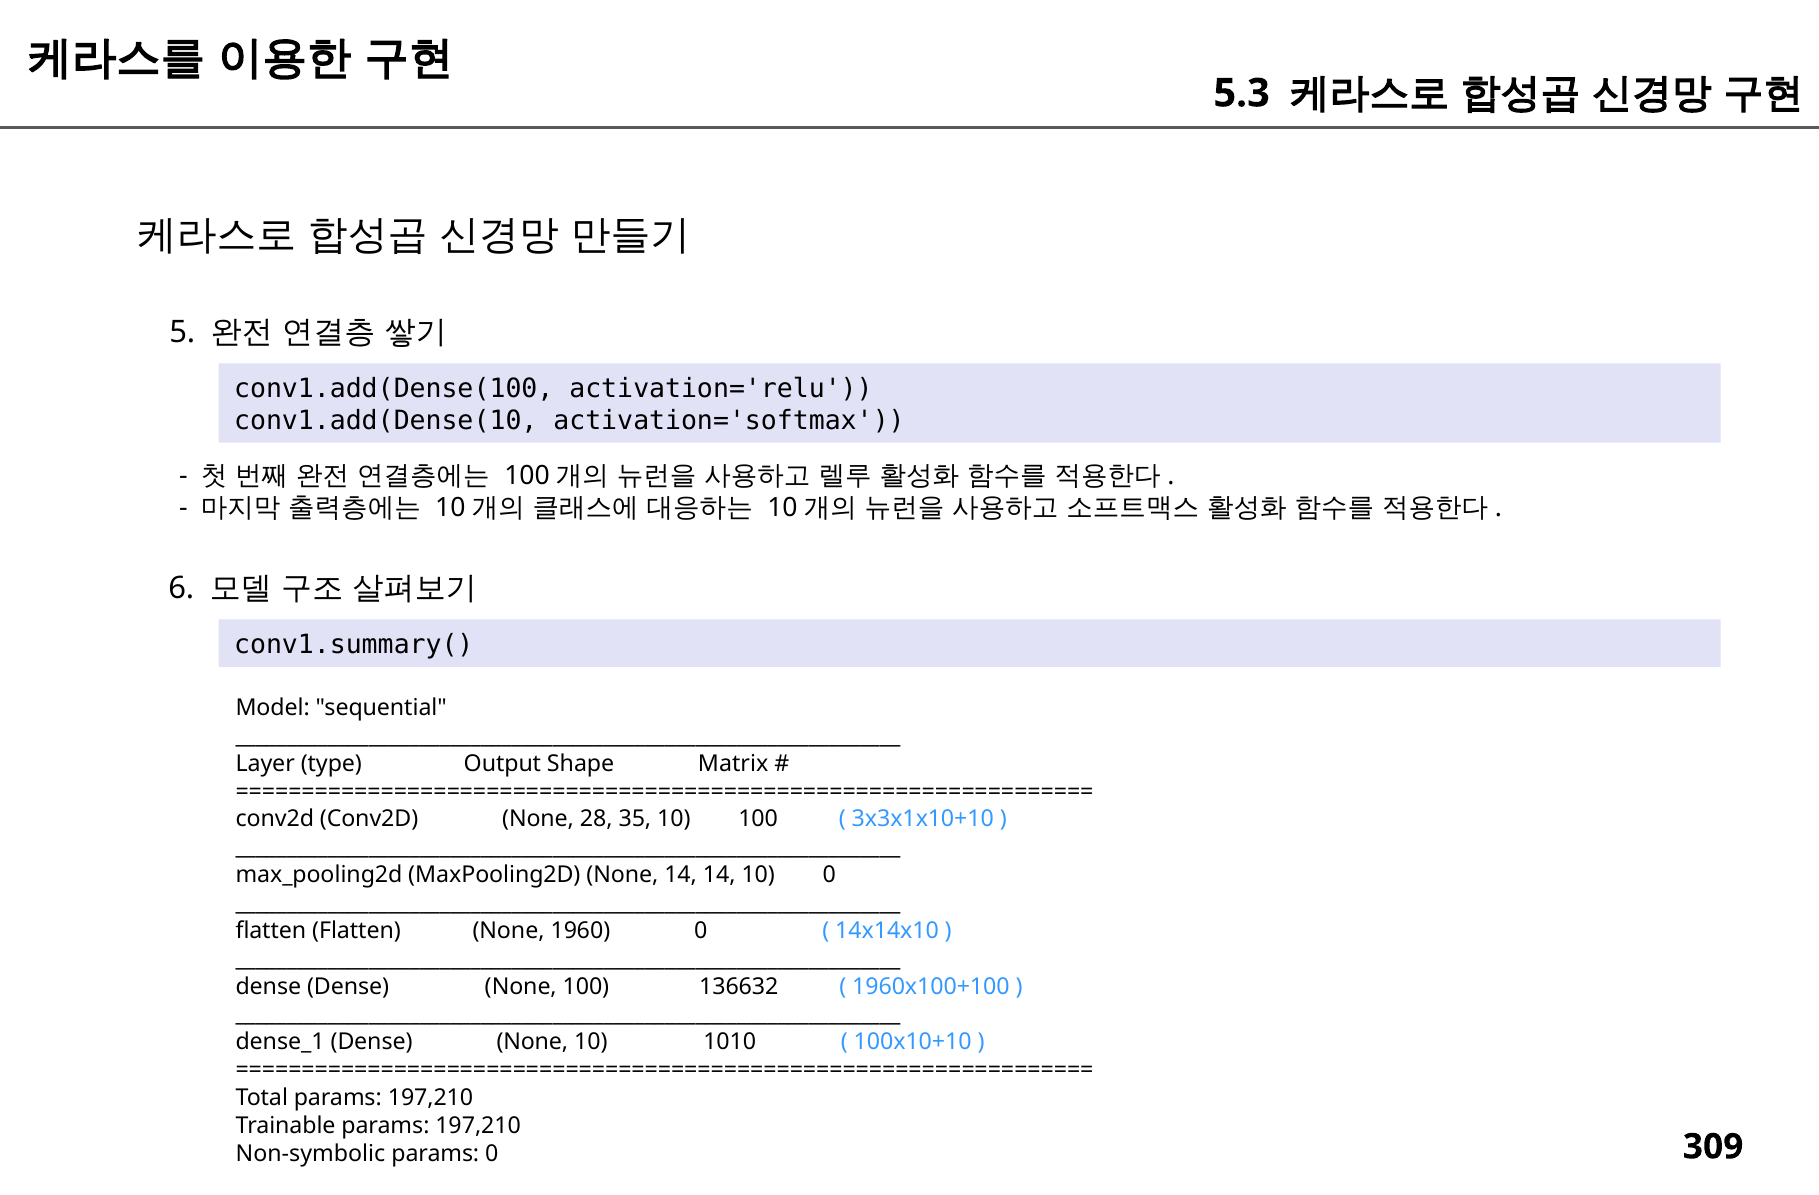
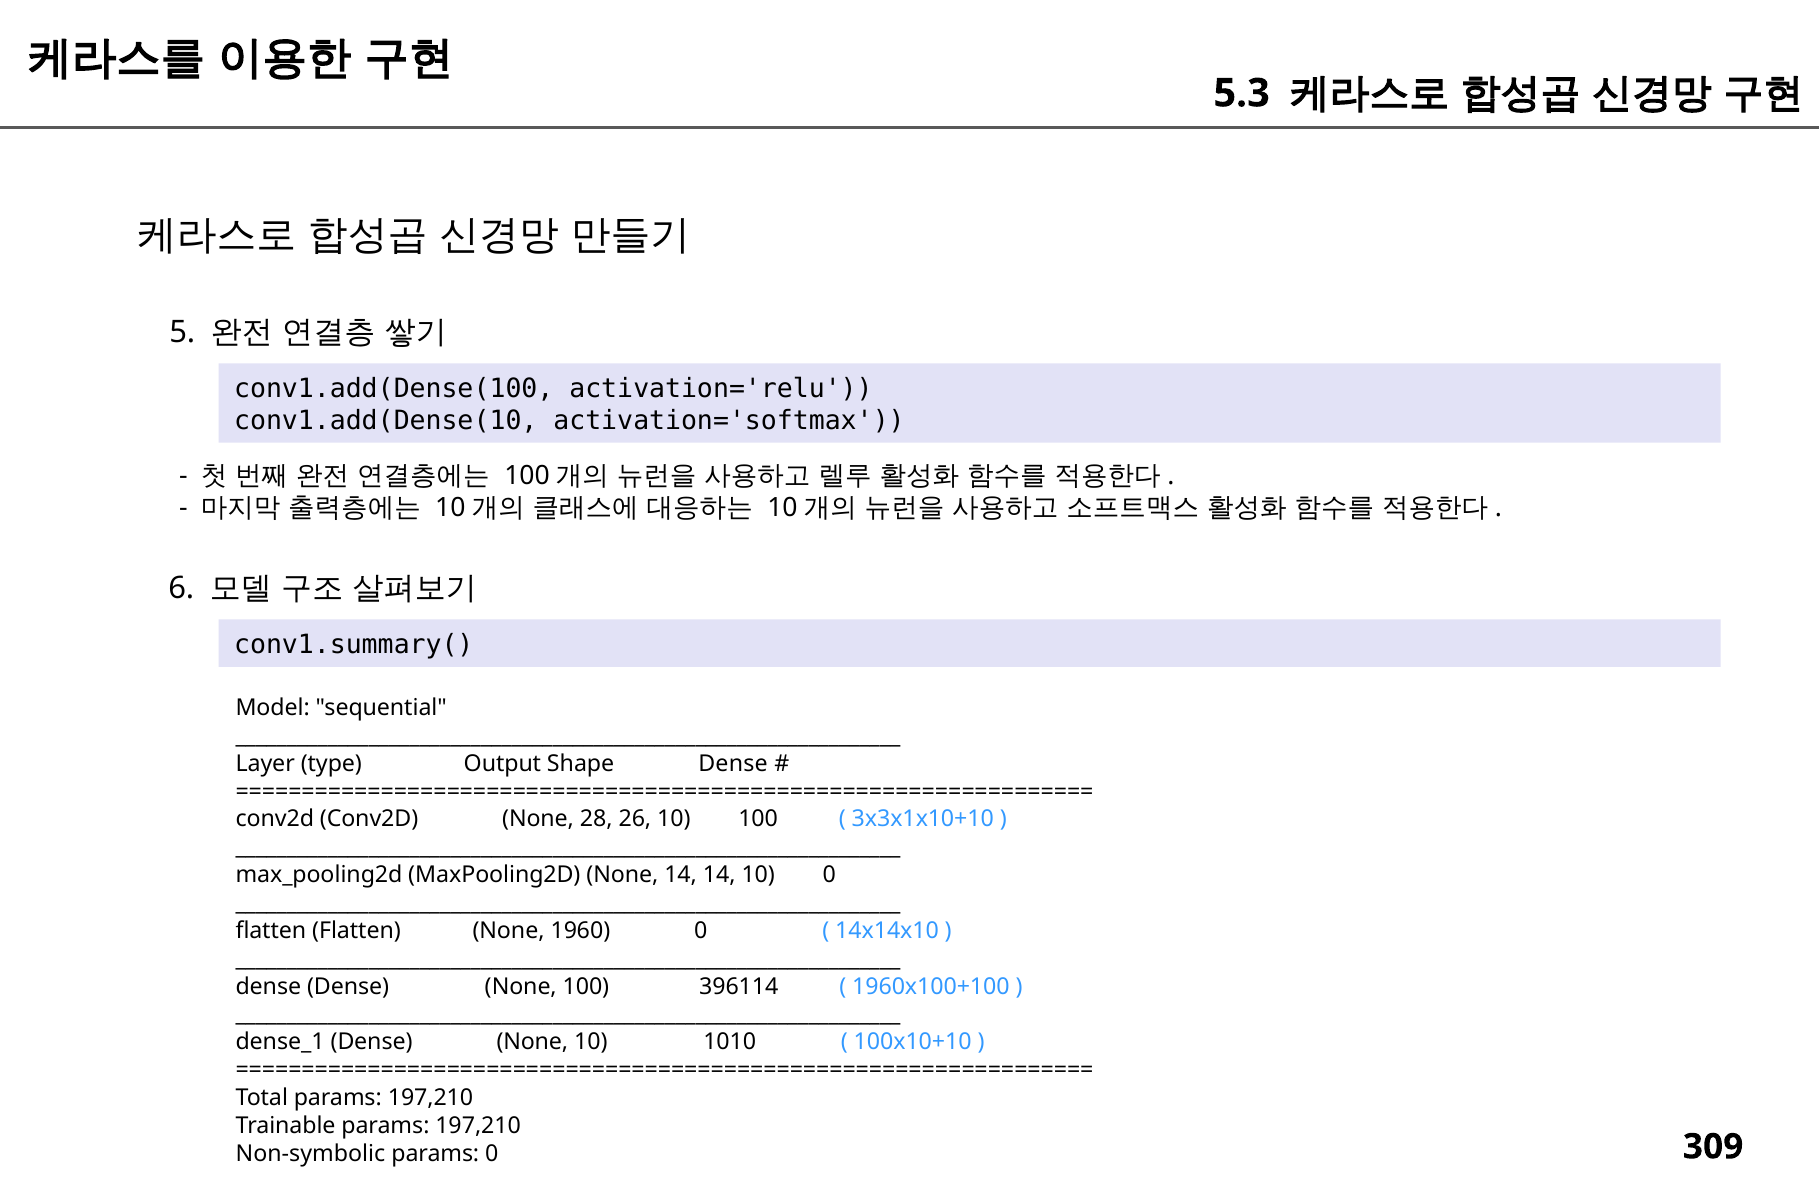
Shape Matrix: Matrix -> Dense
35: 35 -> 26
136632: 136632 -> 396114
